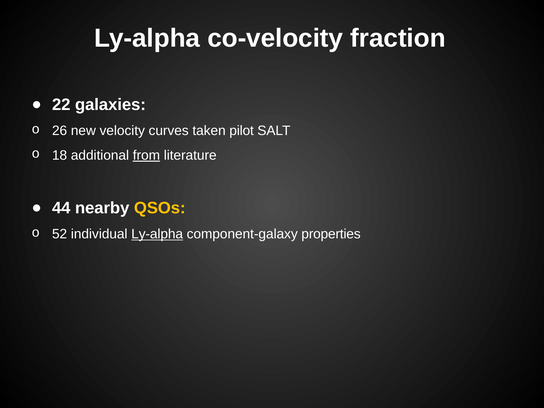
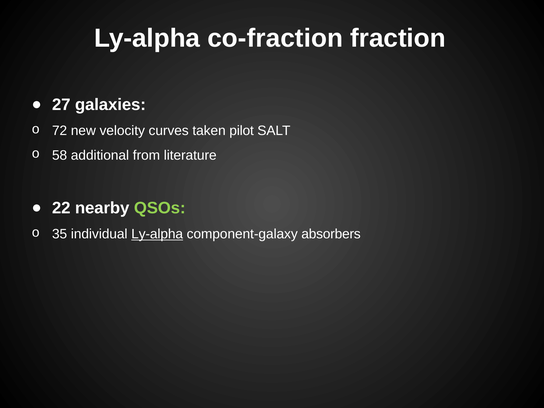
co-velocity: co-velocity -> co-fraction
22: 22 -> 27
26: 26 -> 72
18: 18 -> 58
from underline: present -> none
44: 44 -> 22
QSOs colour: yellow -> light green
52: 52 -> 35
properties: properties -> absorbers
